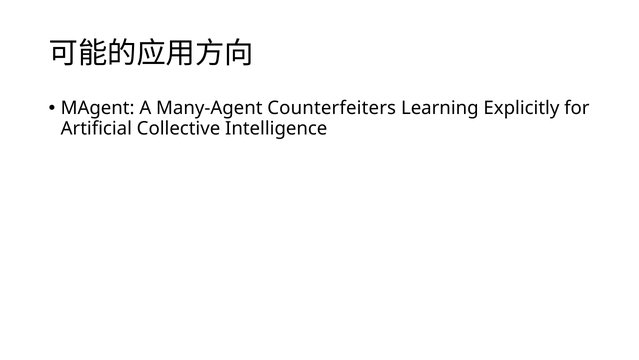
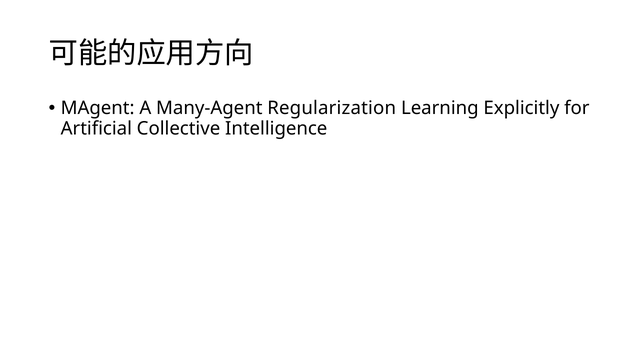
Counterfeiters: Counterfeiters -> Regularization
